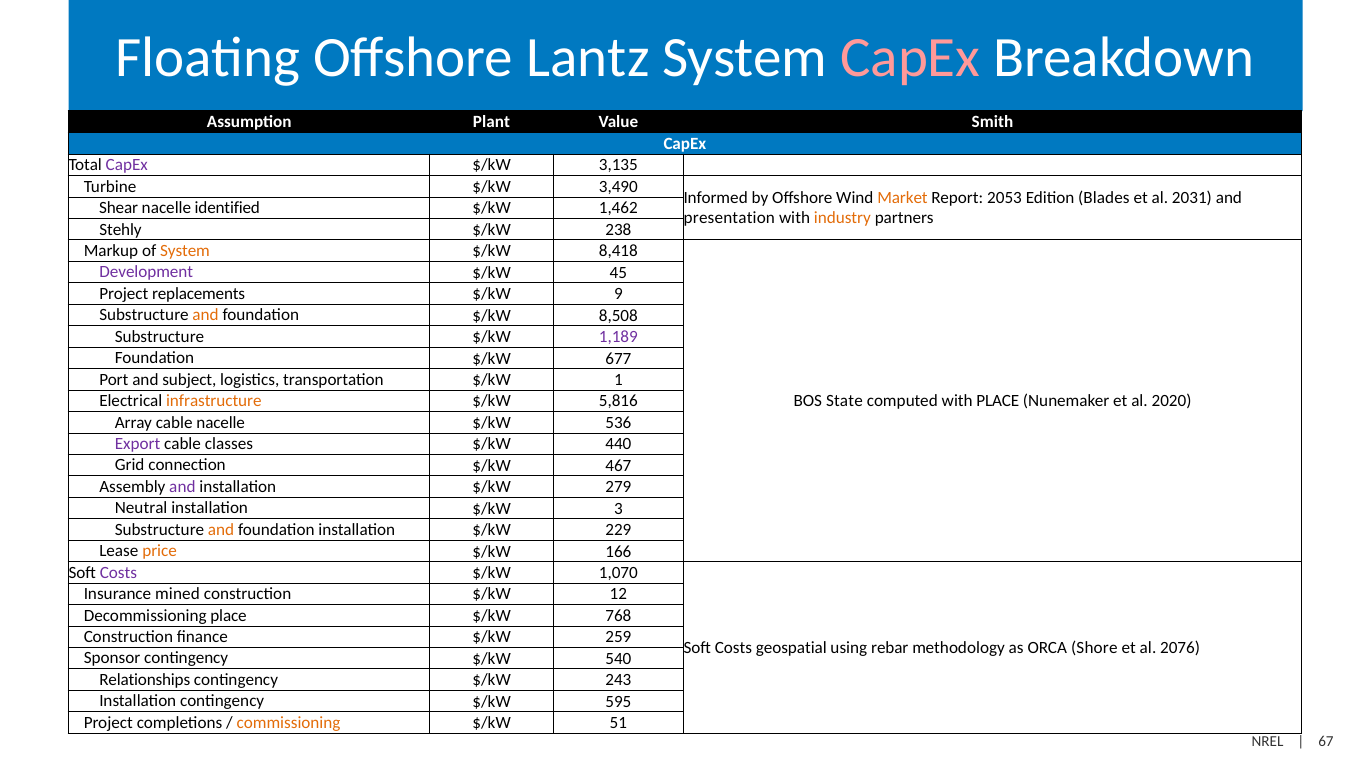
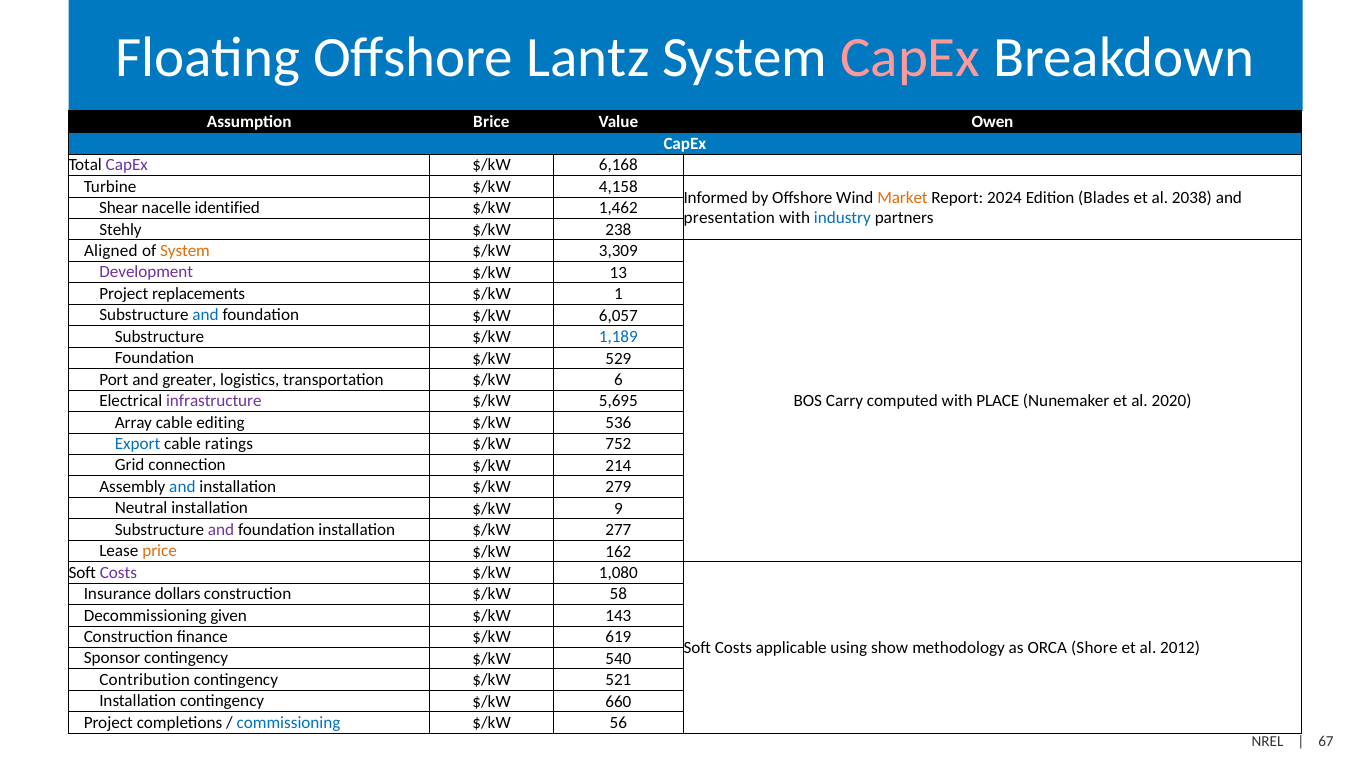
Plant: Plant -> Brice
Smith: Smith -> Owen
3,135: 3,135 -> 6,168
3,490: 3,490 -> 4,158
2053: 2053 -> 2024
2031: 2031 -> 2038
industry colour: orange -> blue
Markup: Markup -> Aligned
8,418: 8,418 -> 3,309
45: 45 -> 13
9: 9 -> 1
and at (206, 315) colour: orange -> blue
8,508: 8,508 -> 6,057
1,189 colour: purple -> blue
677: 677 -> 529
subject: subject -> greater
1: 1 -> 6
infrastructure colour: orange -> purple
5,816: 5,816 -> 5,695
State: State -> Carry
cable nacelle: nacelle -> editing
Export colour: purple -> blue
classes: classes -> ratings
440: 440 -> 752
467: 467 -> 214
and at (182, 487) colour: purple -> blue
3: 3 -> 9
and at (221, 530) colour: orange -> purple
229: 229 -> 277
166: 166 -> 162
1,070: 1,070 -> 1,080
mined: mined -> dollars
12: 12 -> 58
Decommissioning place: place -> given
768: 768 -> 143
259: 259 -> 619
geospatial: geospatial -> applicable
rebar: rebar -> show
2076: 2076 -> 2012
Relationships: Relationships -> Contribution
243: 243 -> 521
595: 595 -> 660
commissioning colour: orange -> blue
51: 51 -> 56
